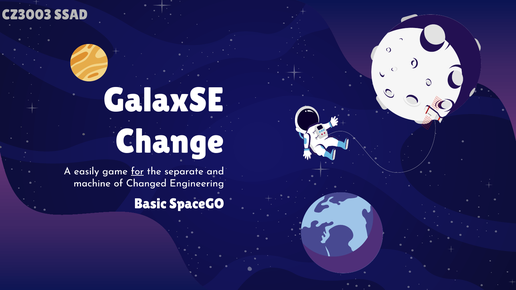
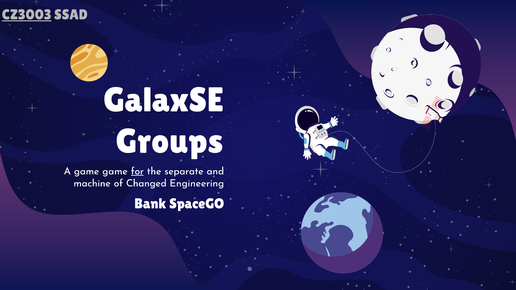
CZ3003 underline: none -> present
Change: Change -> Groups
A easily: easily -> game
Basic: Basic -> Bank
